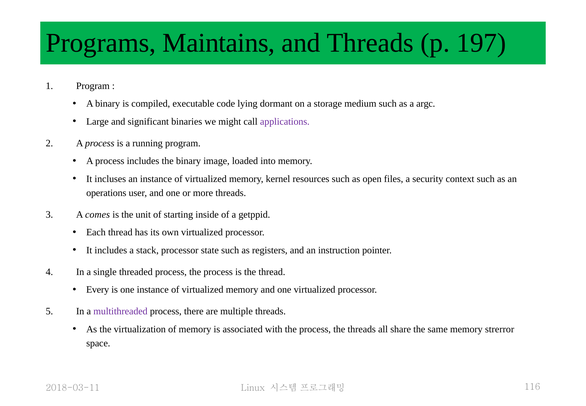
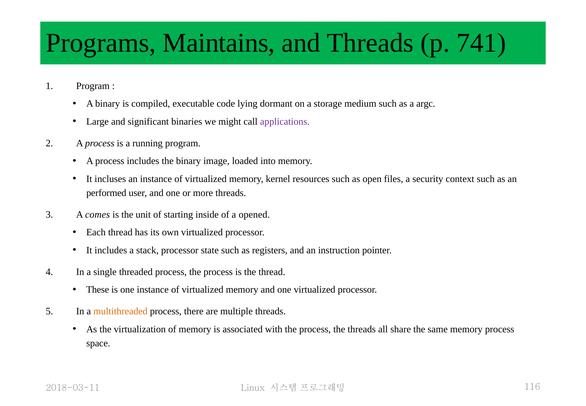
197: 197 -> 741
operations: operations -> performed
getppid: getppid -> opened
Every: Every -> These
multithreaded colour: purple -> orange
memory strerror: strerror -> process
